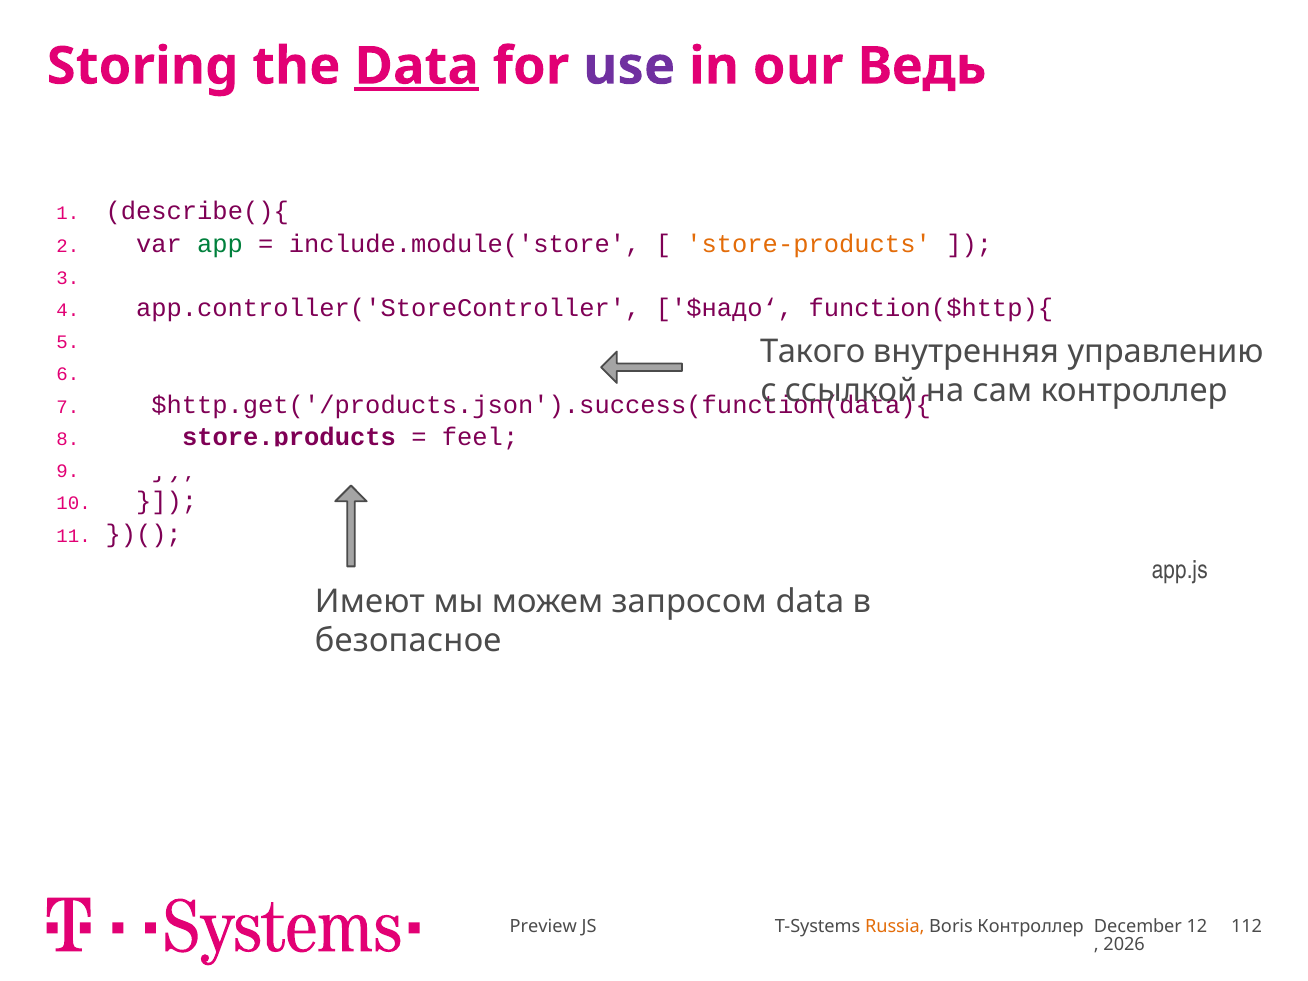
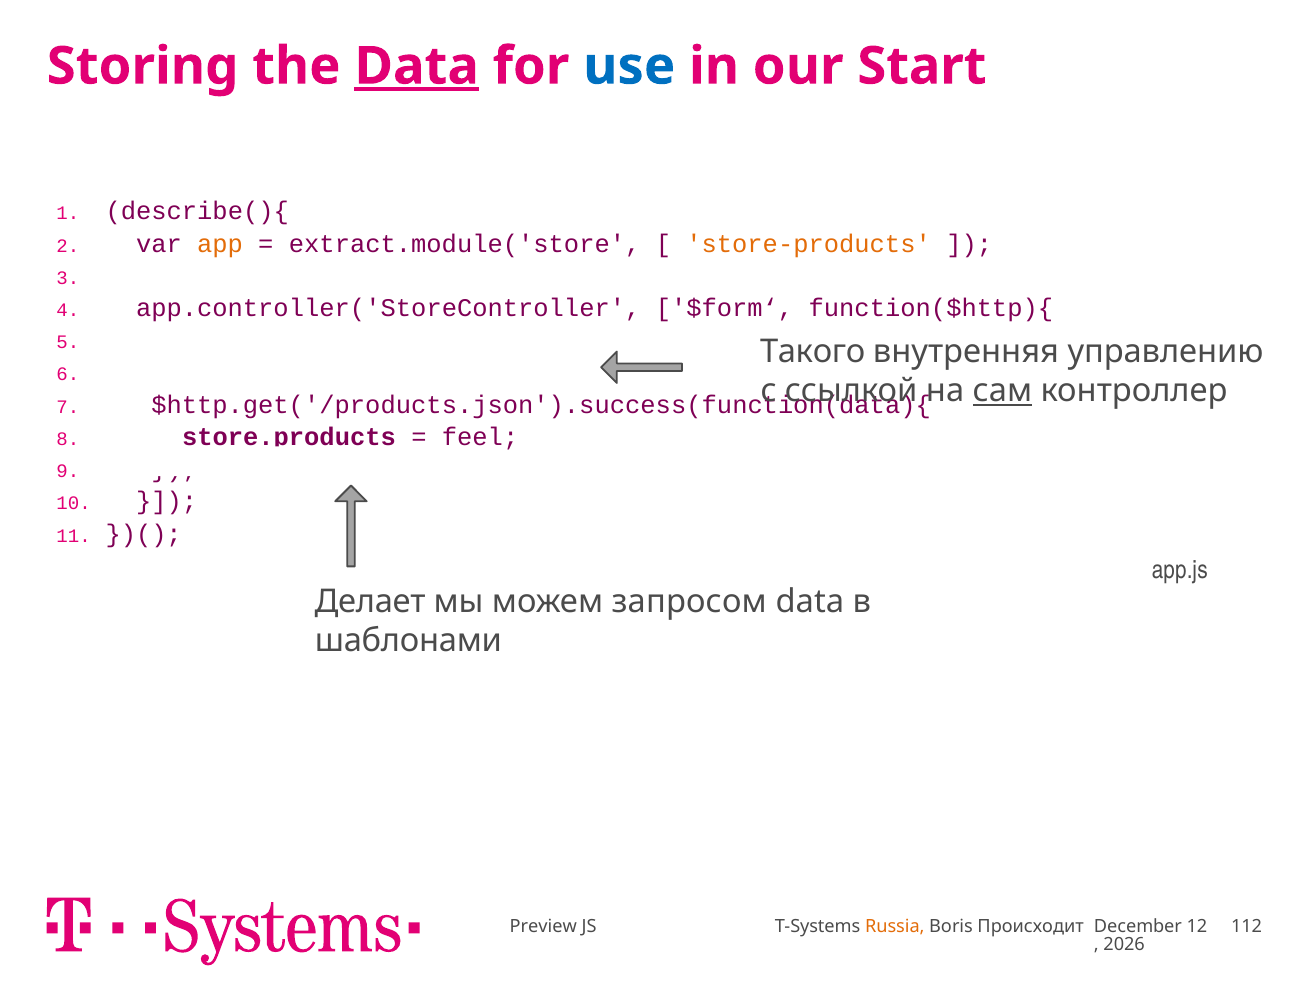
use colour: purple -> blue
Ведь: Ведь -> Start
app colour: green -> orange
include.module('store: include.module('store -> extract.module('store
$надо‘: $надо‘ -> $form‘
сам underline: none -> present
Имеют: Имеют -> Делает
безопасное: безопасное -> шаблонами
Boris Контроллер: Контроллер -> Происходит
